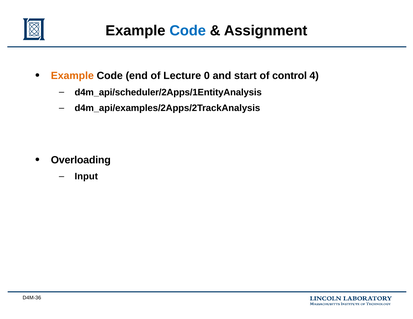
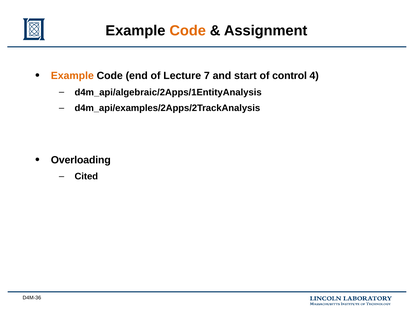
Code at (188, 31) colour: blue -> orange
0: 0 -> 7
d4m_api/scheduler/2Apps/1EntityAnalysis: d4m_api/scheduler/2Apps/1EntityAnalysis -> d4m_api/algebraic/2Apps/1EntityAnalysis
Input: Input -> Cited
